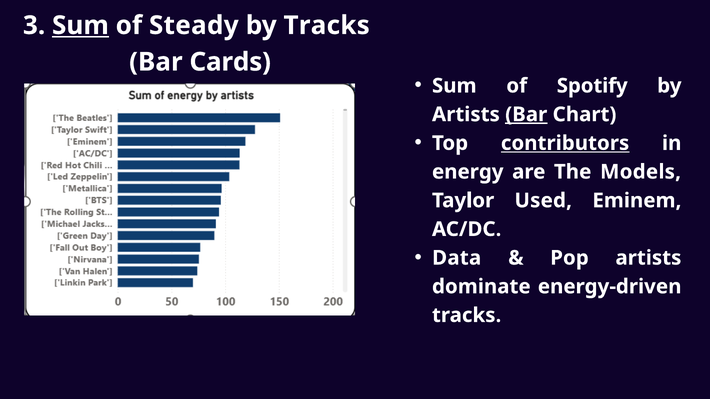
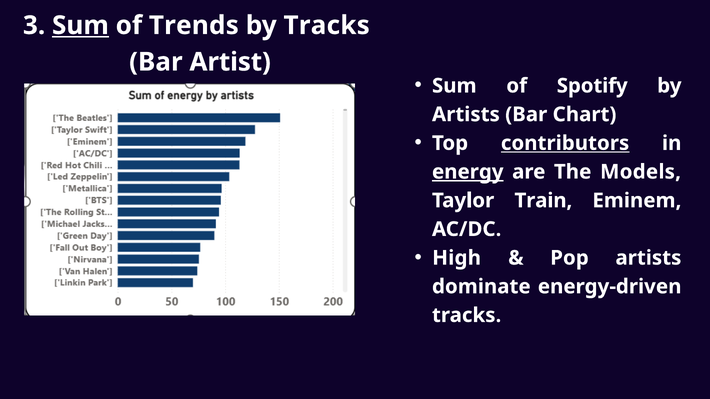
Steady: Steady -> Trends
Cards: Cards -> Artist
Bar at (526, 115) underline: present -> none
energy underline: none -> present
Used: Used -> Train
Data: Data -> High
